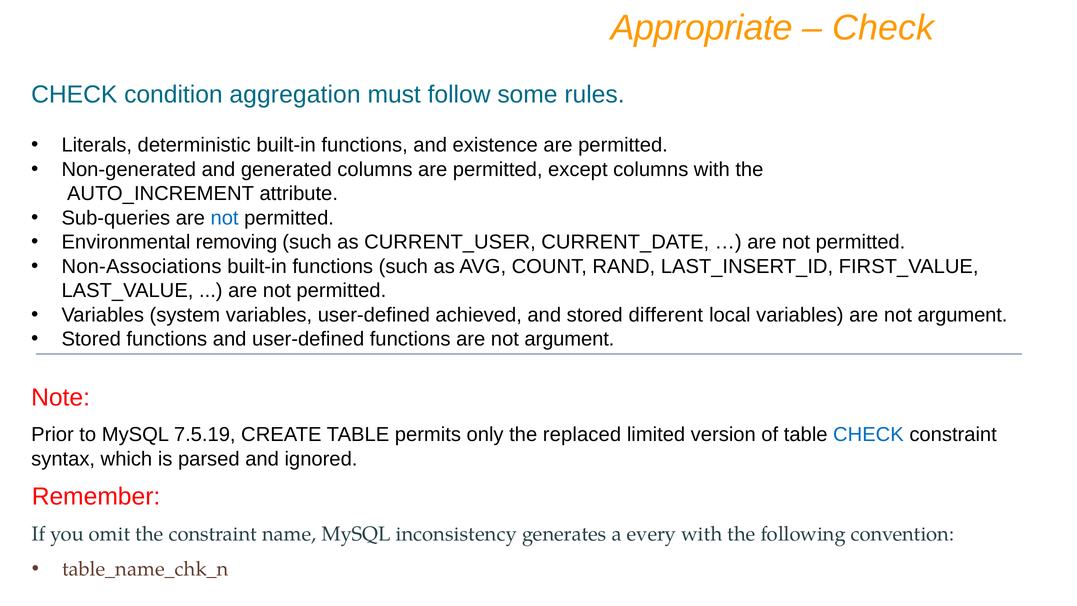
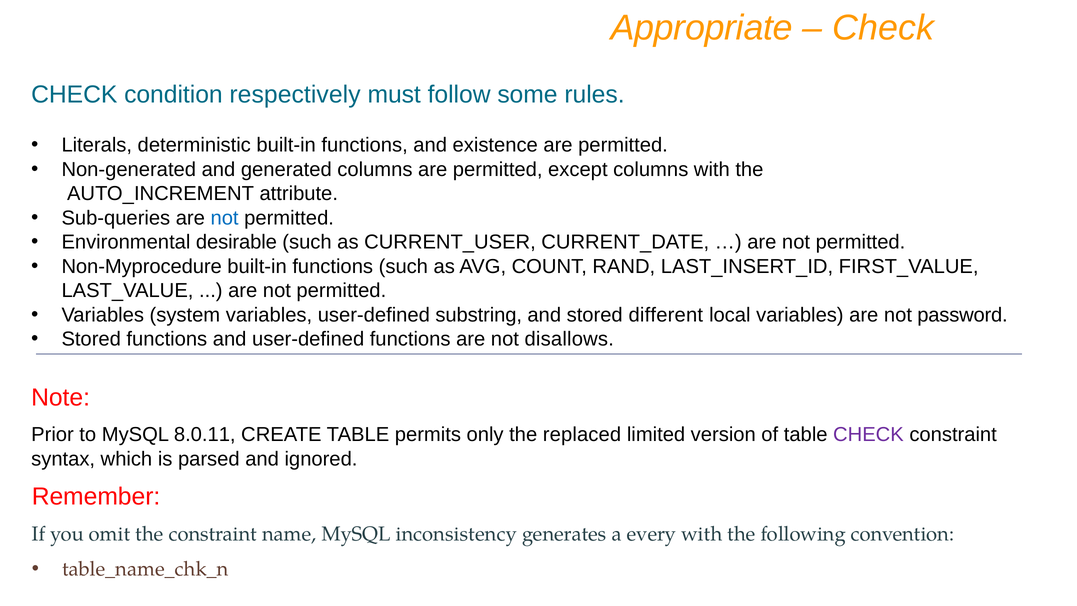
aggregation: aggregation -> respectively
removing: removing -> desirable
Non-Associations: Non-Associations -> Non-Myprocedure
achieved: achieved -> substring
variables are not argument: argument -> password
functions are not argument: argument -> disallows
7.5.19: 7.5.19 -> 8.0.11
CHECK at (868, 435) colour: blue -> purple
